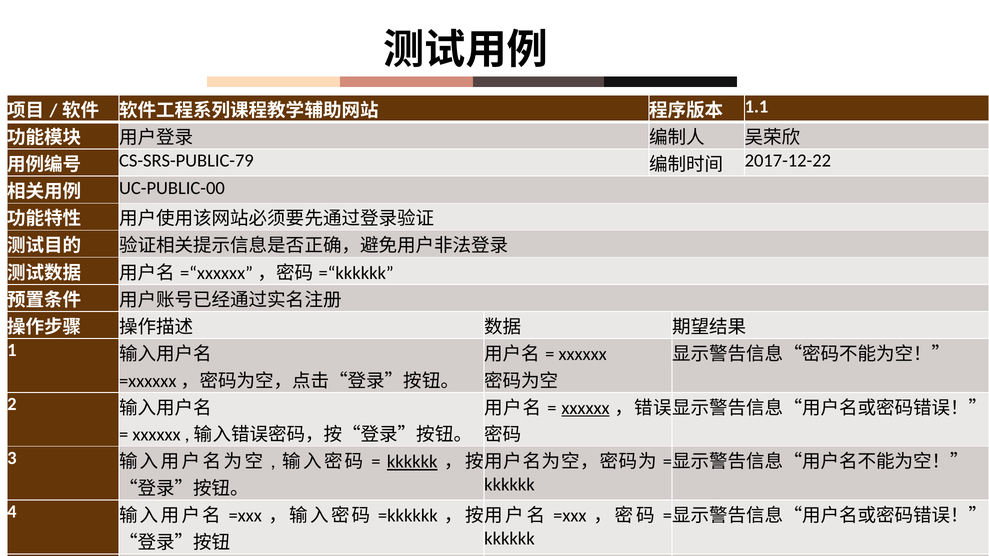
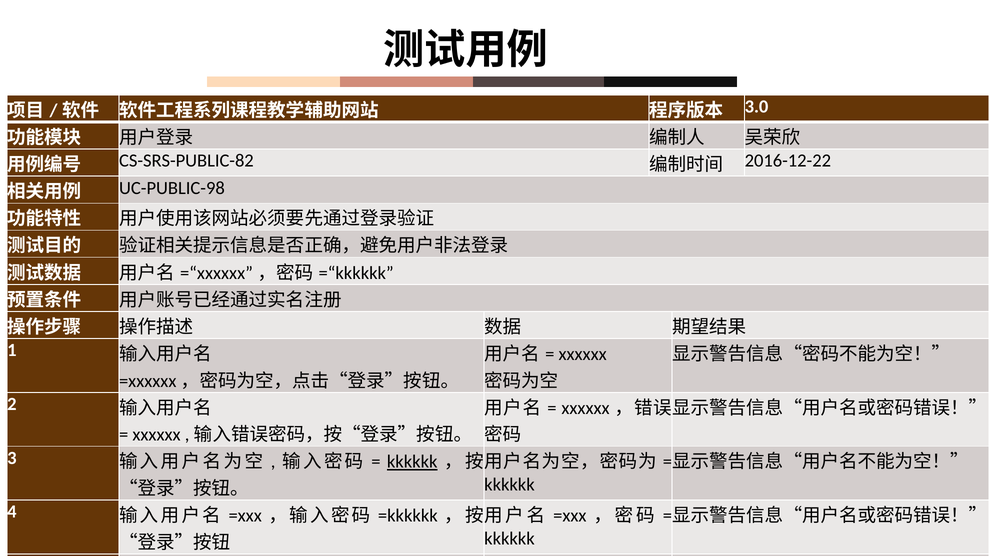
1.1: 1.1 -> 3.0
CS-SRS-PUBLIC-79: CS-SRS-PUBLIC-79 -> CS-SRS-PUBLIC-82
2017-12-22: 2017-12-22 -> 2016-12-22
UC-PUBLIC-00: UC-PUBLIC-00 -> UC-PUBLIC-98
xxxxxx at (586, 408) underline: present -> none
